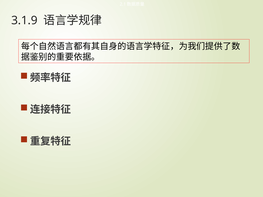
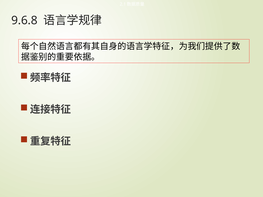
3.1.9: 3.1.9 -> 9.6.8
